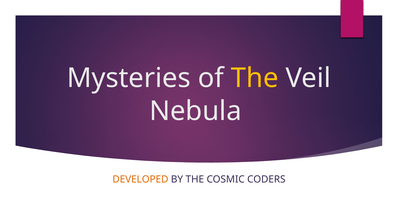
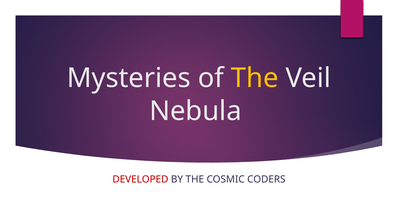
DEVELOPED colour: orange -> red
